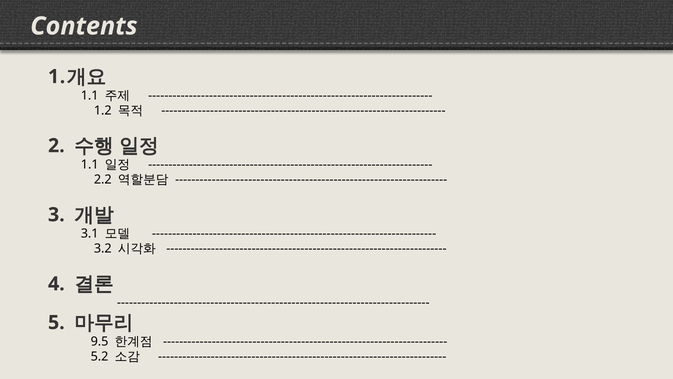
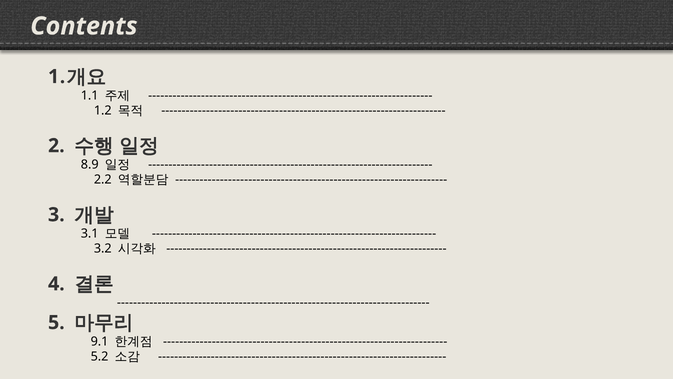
1.1 at (90, 164): 1.1 -> 8.9
9.5: 9.5 -> 9.1
